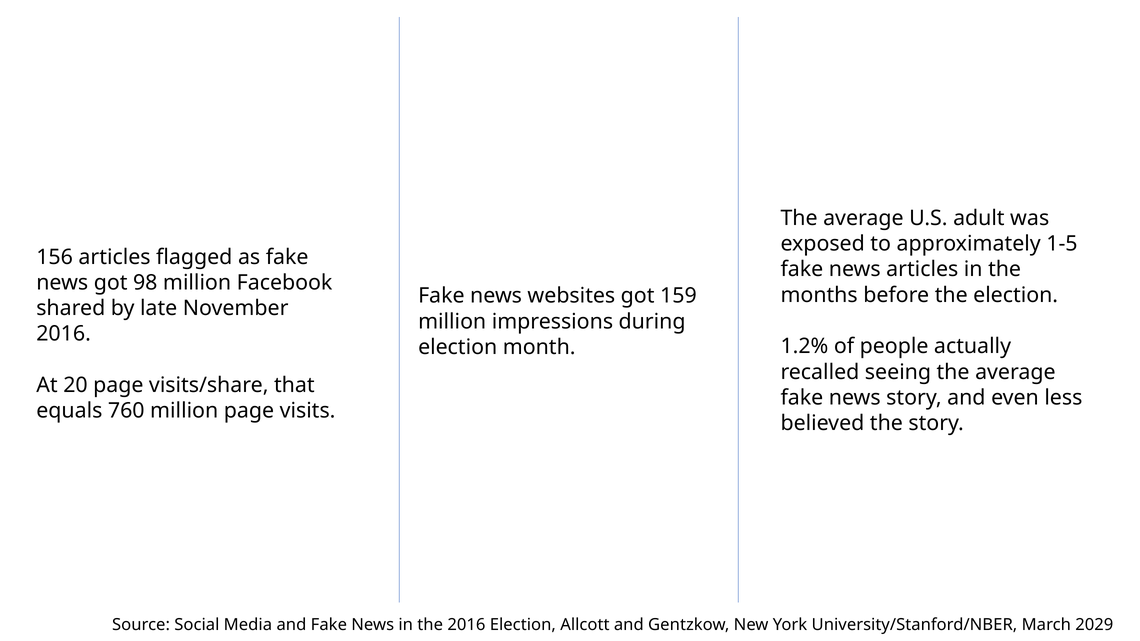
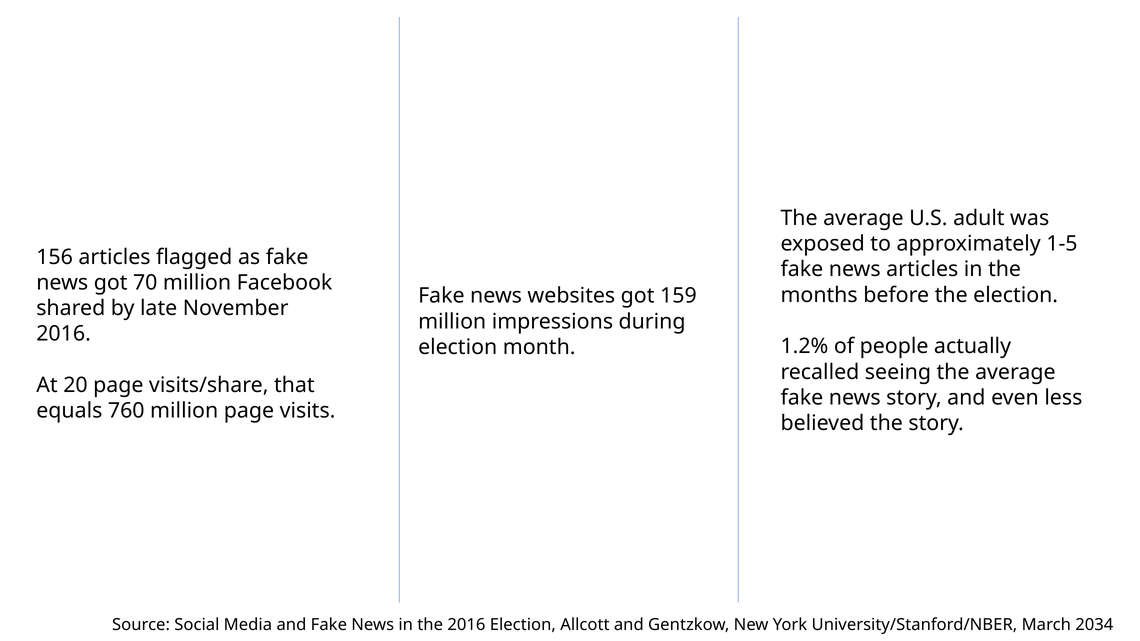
98: 98 -> 70
2029: 2029 -> 2034
